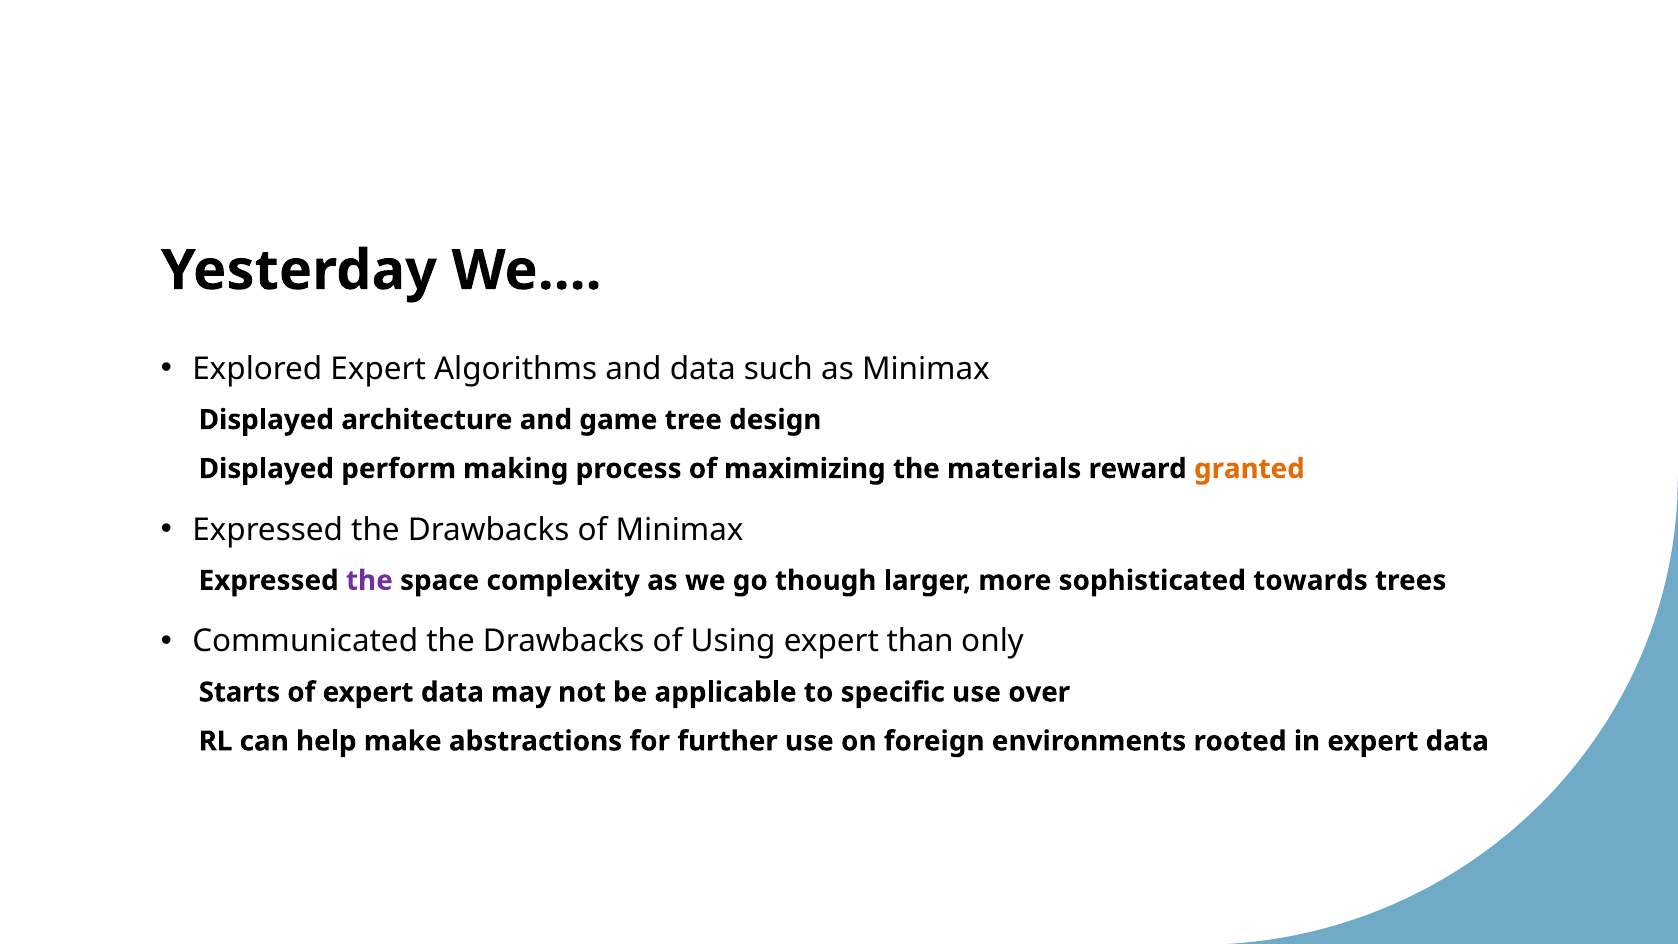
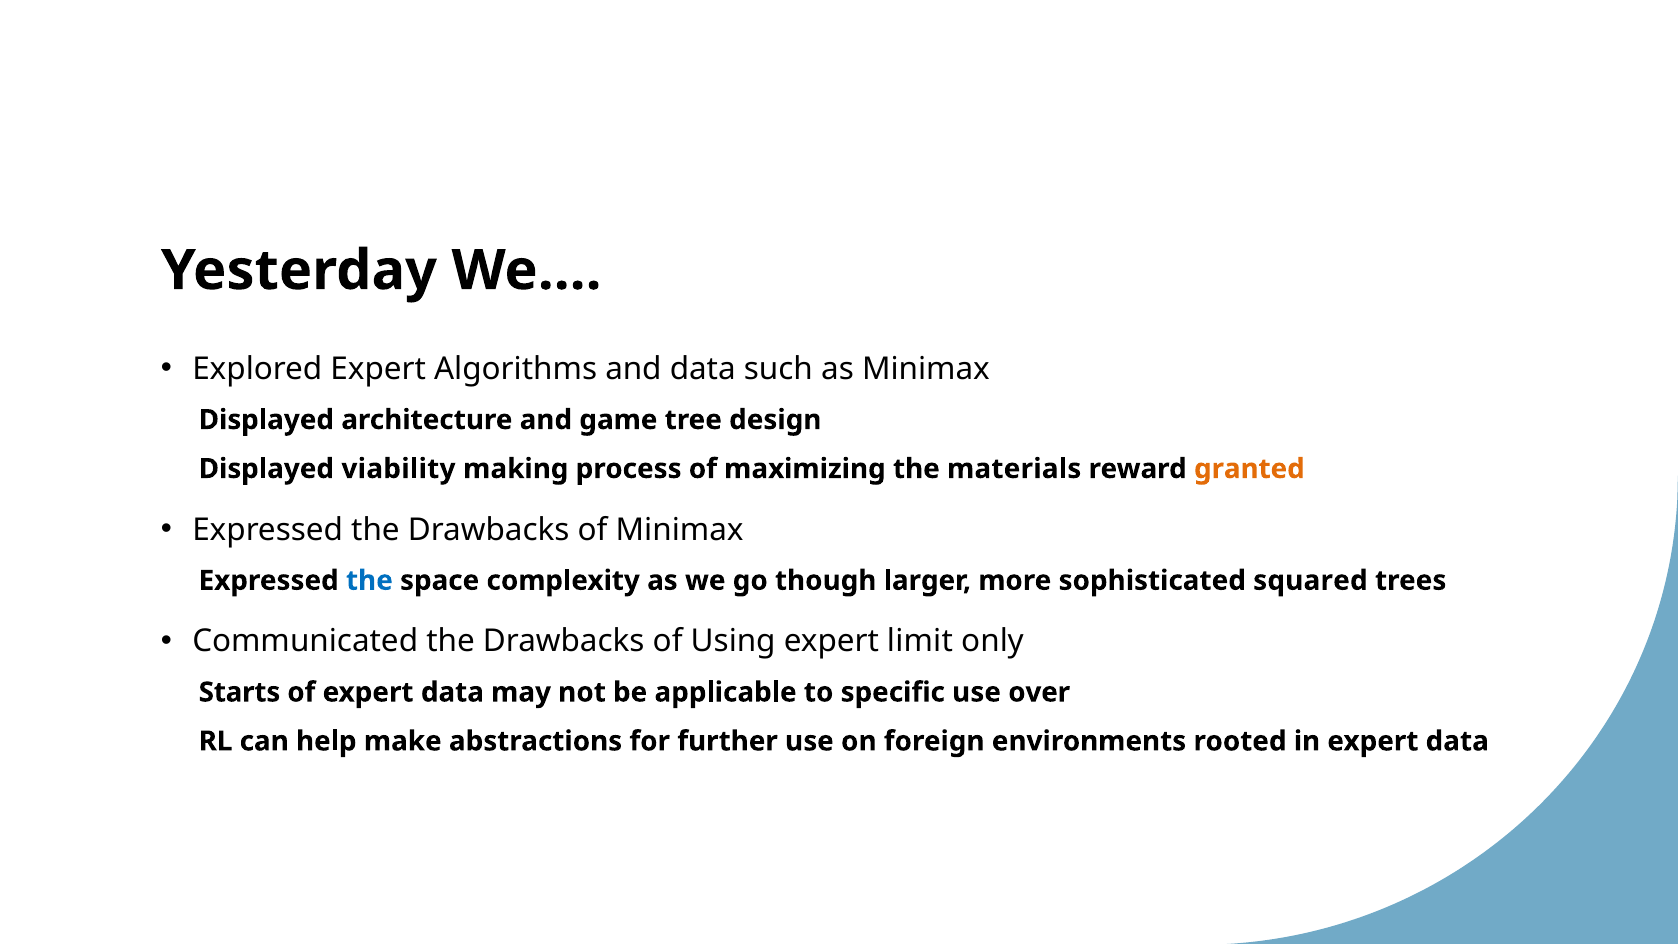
perform: perform -> viability
the at (369, 580) colour: purple -> blue
towards: towards -> squared
than: than -> limit
